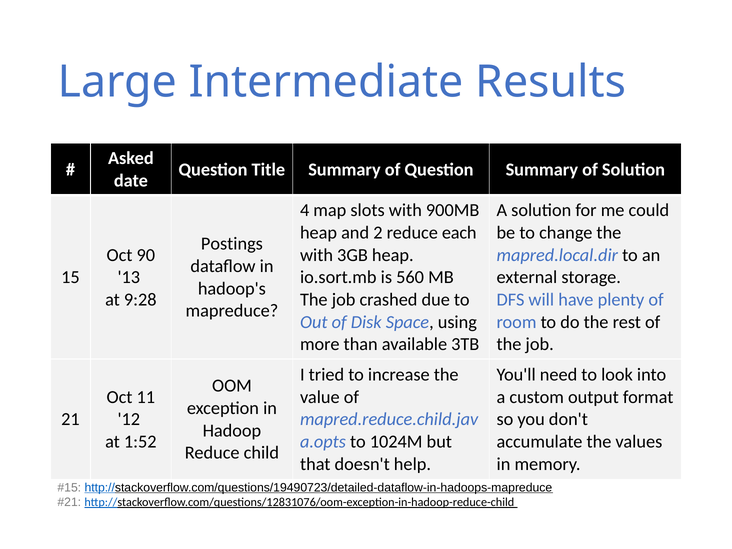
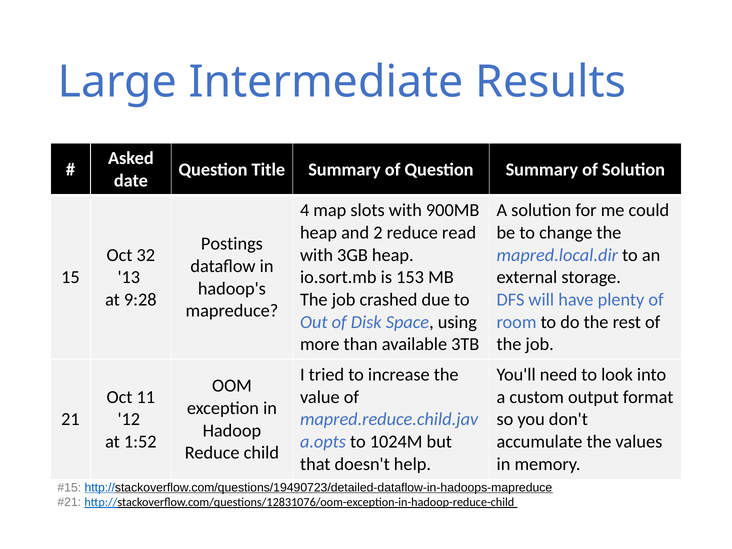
each: each -> read
90: 90 -> 32
560: 560 -> 153
